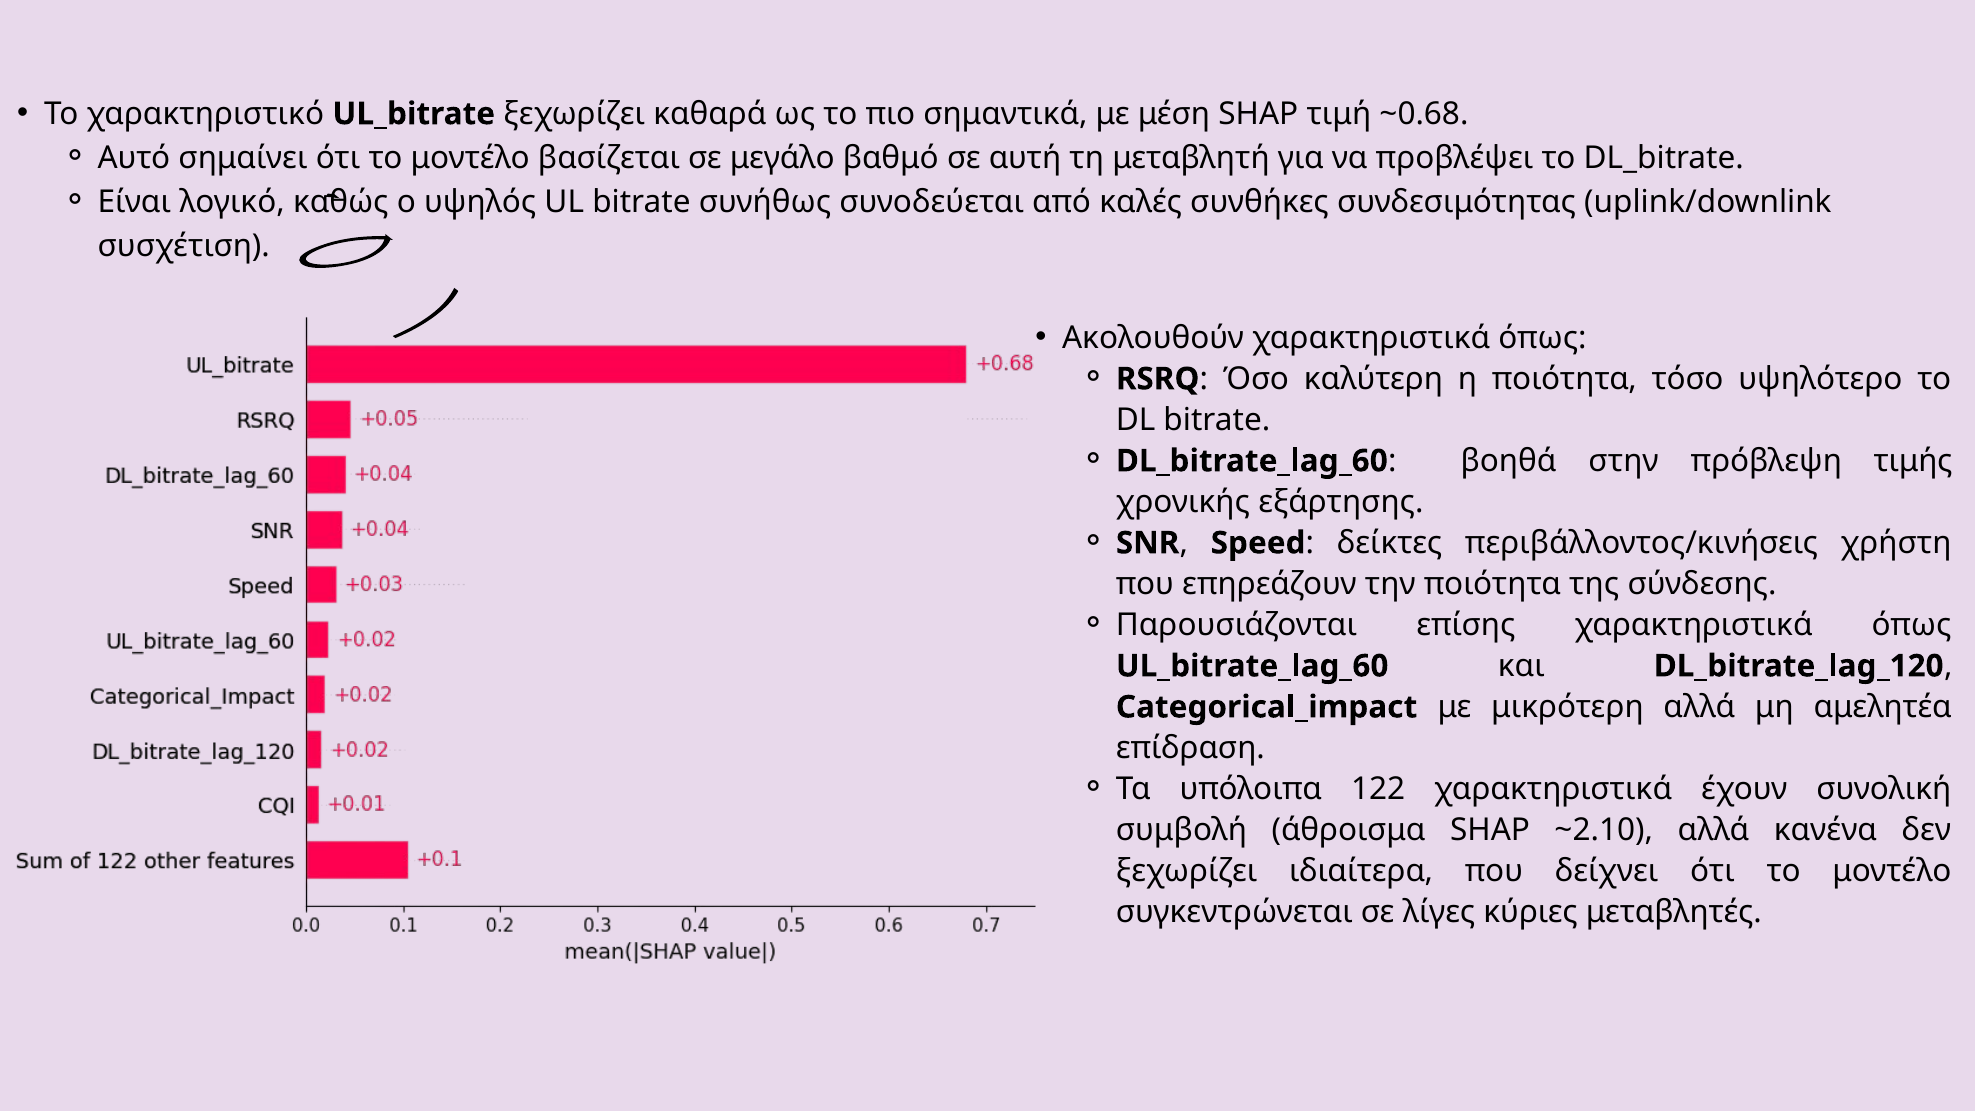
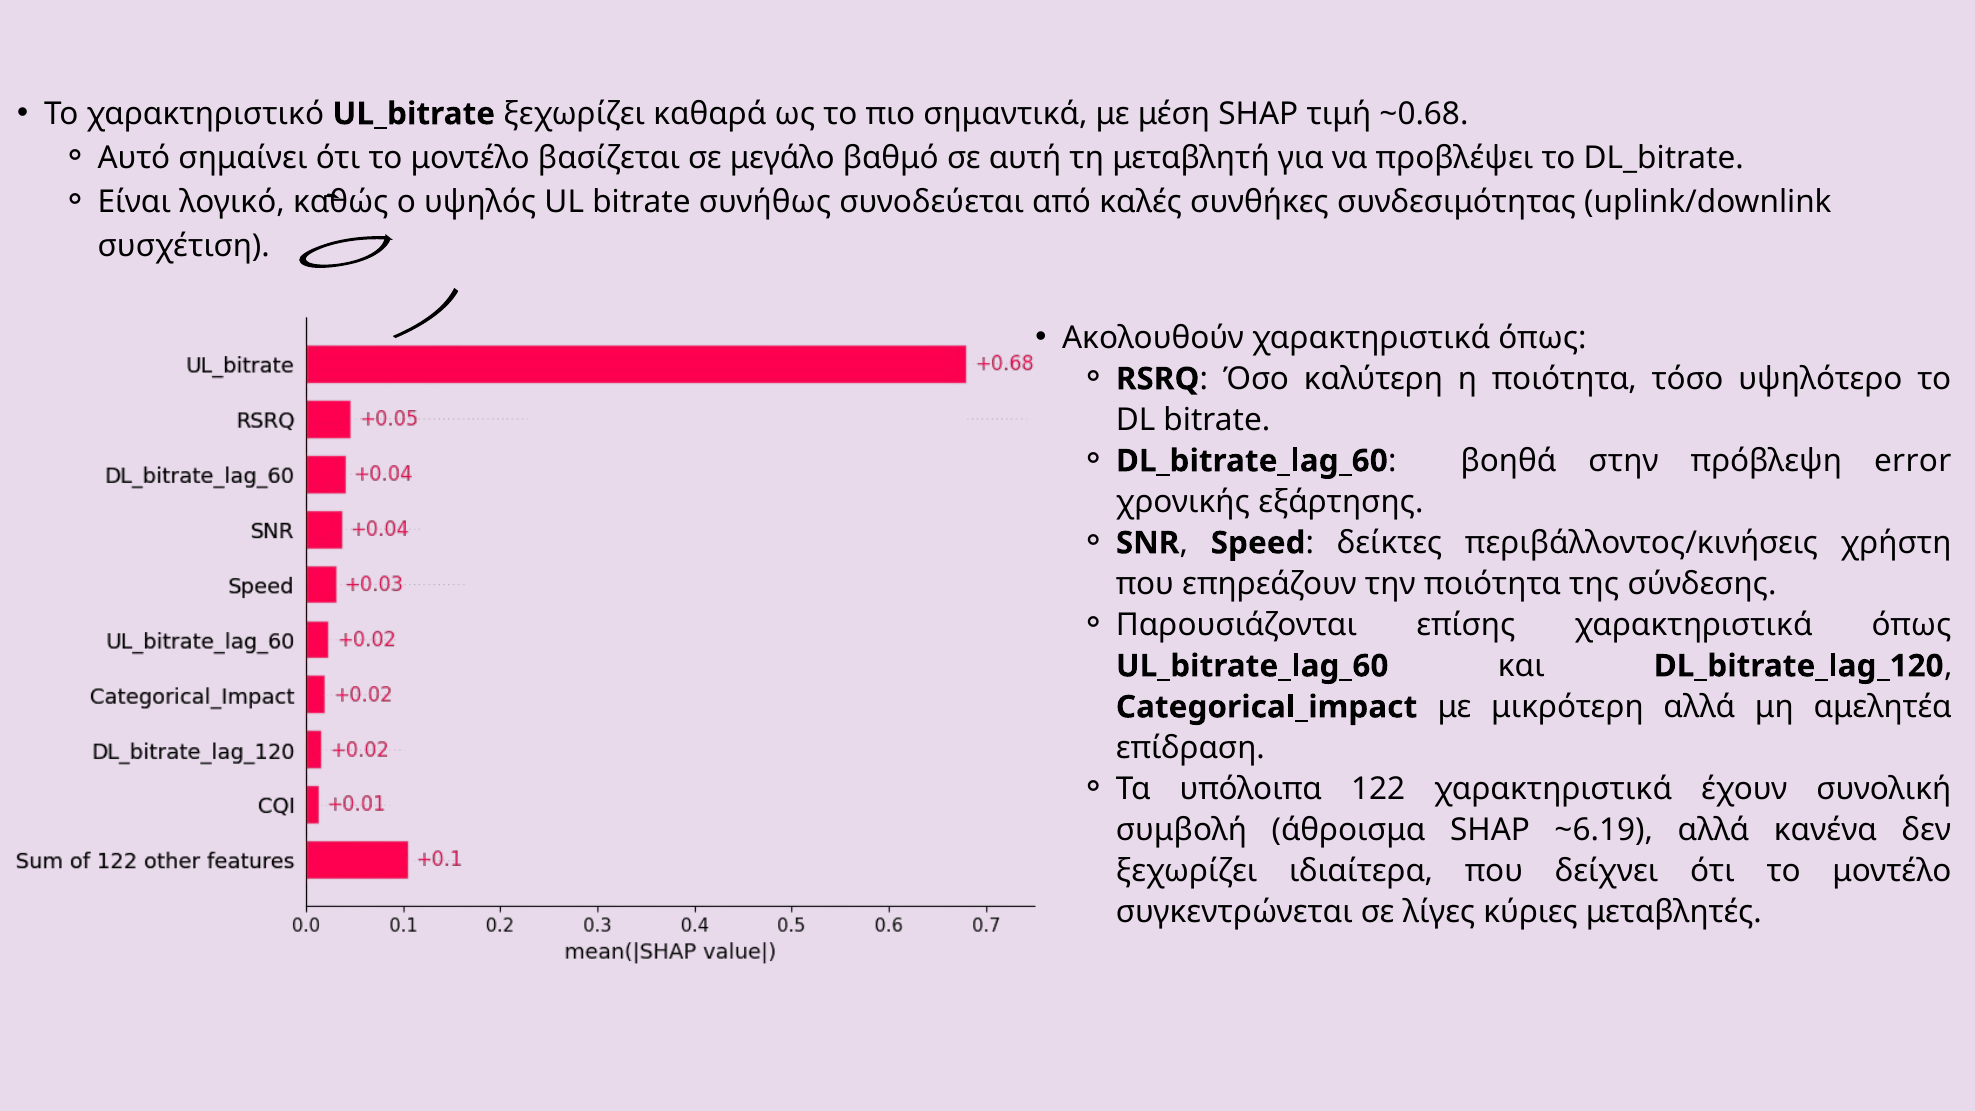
τιμής: τιμής -> error
~2.10: ~2.10 -> ~6.19
